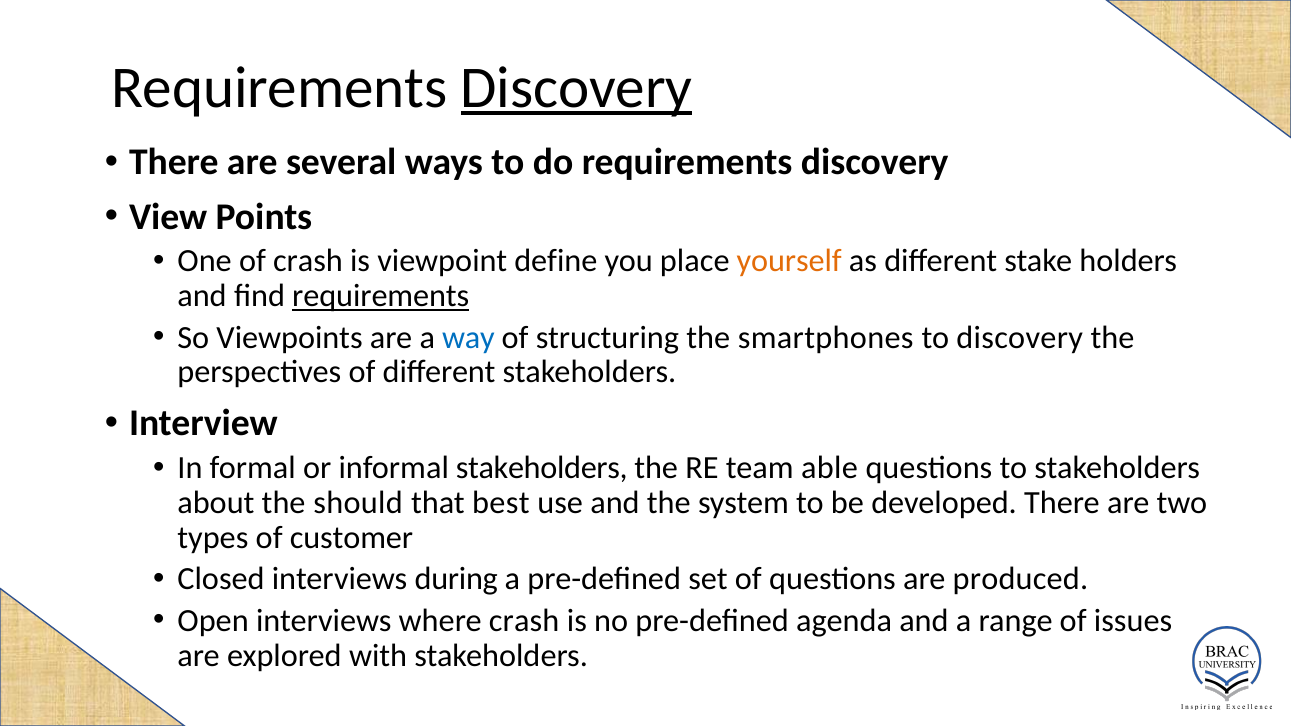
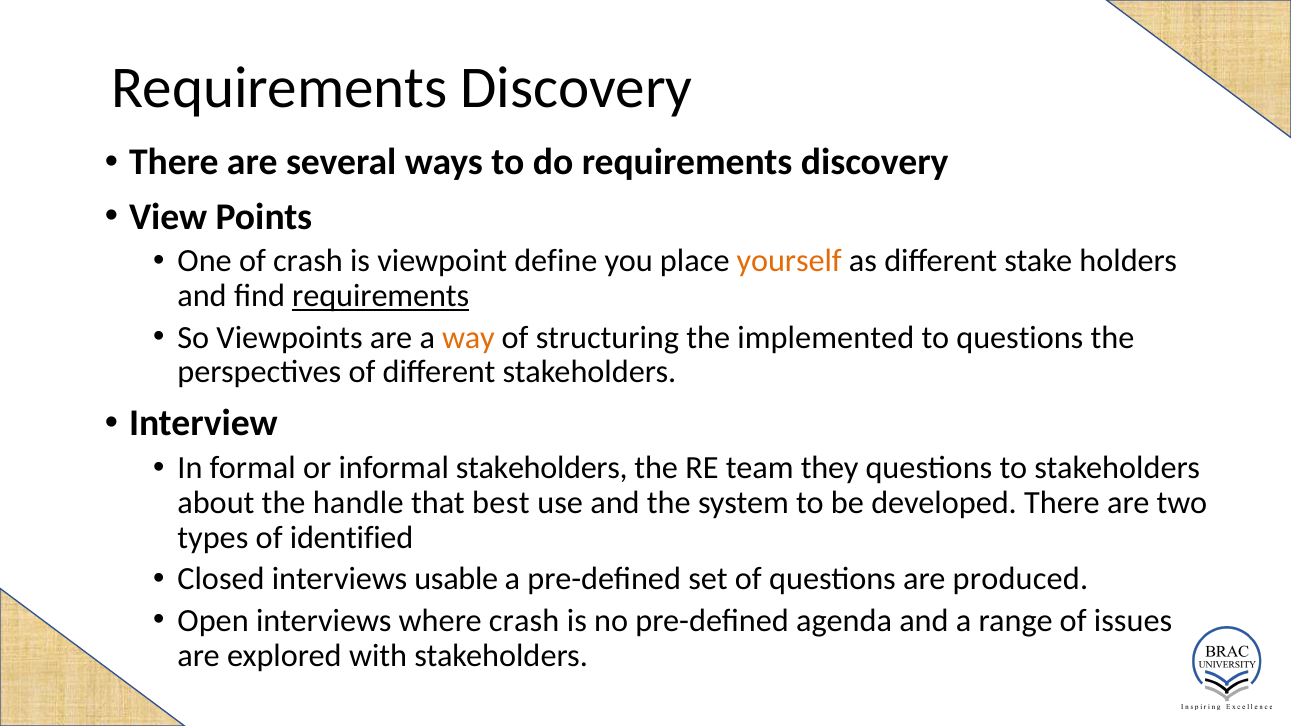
Discovery at (577, 88) underline: present -> none
way colour: blue -> orange
smartphones: smartphones -> implemented
to discovery: discovery -> questions
able: able -> they
should: should -> handle
customer: customer -> identified
during: during -> usable
